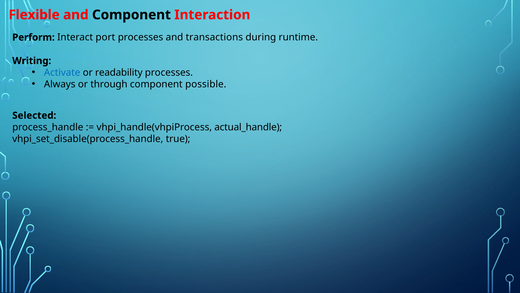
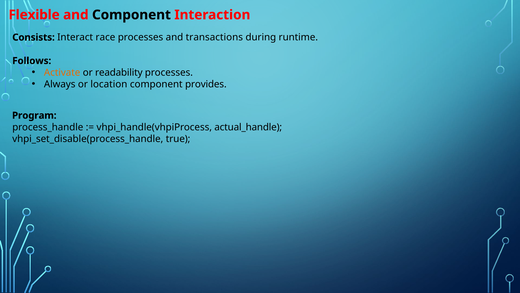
Perform: Perform -> Consists
port: port -> race
Writing: Writing -> Follows
Activate colour: blue -> orange
through: through -> location
possible: possible -> provides
Selected: Selected -> Program
